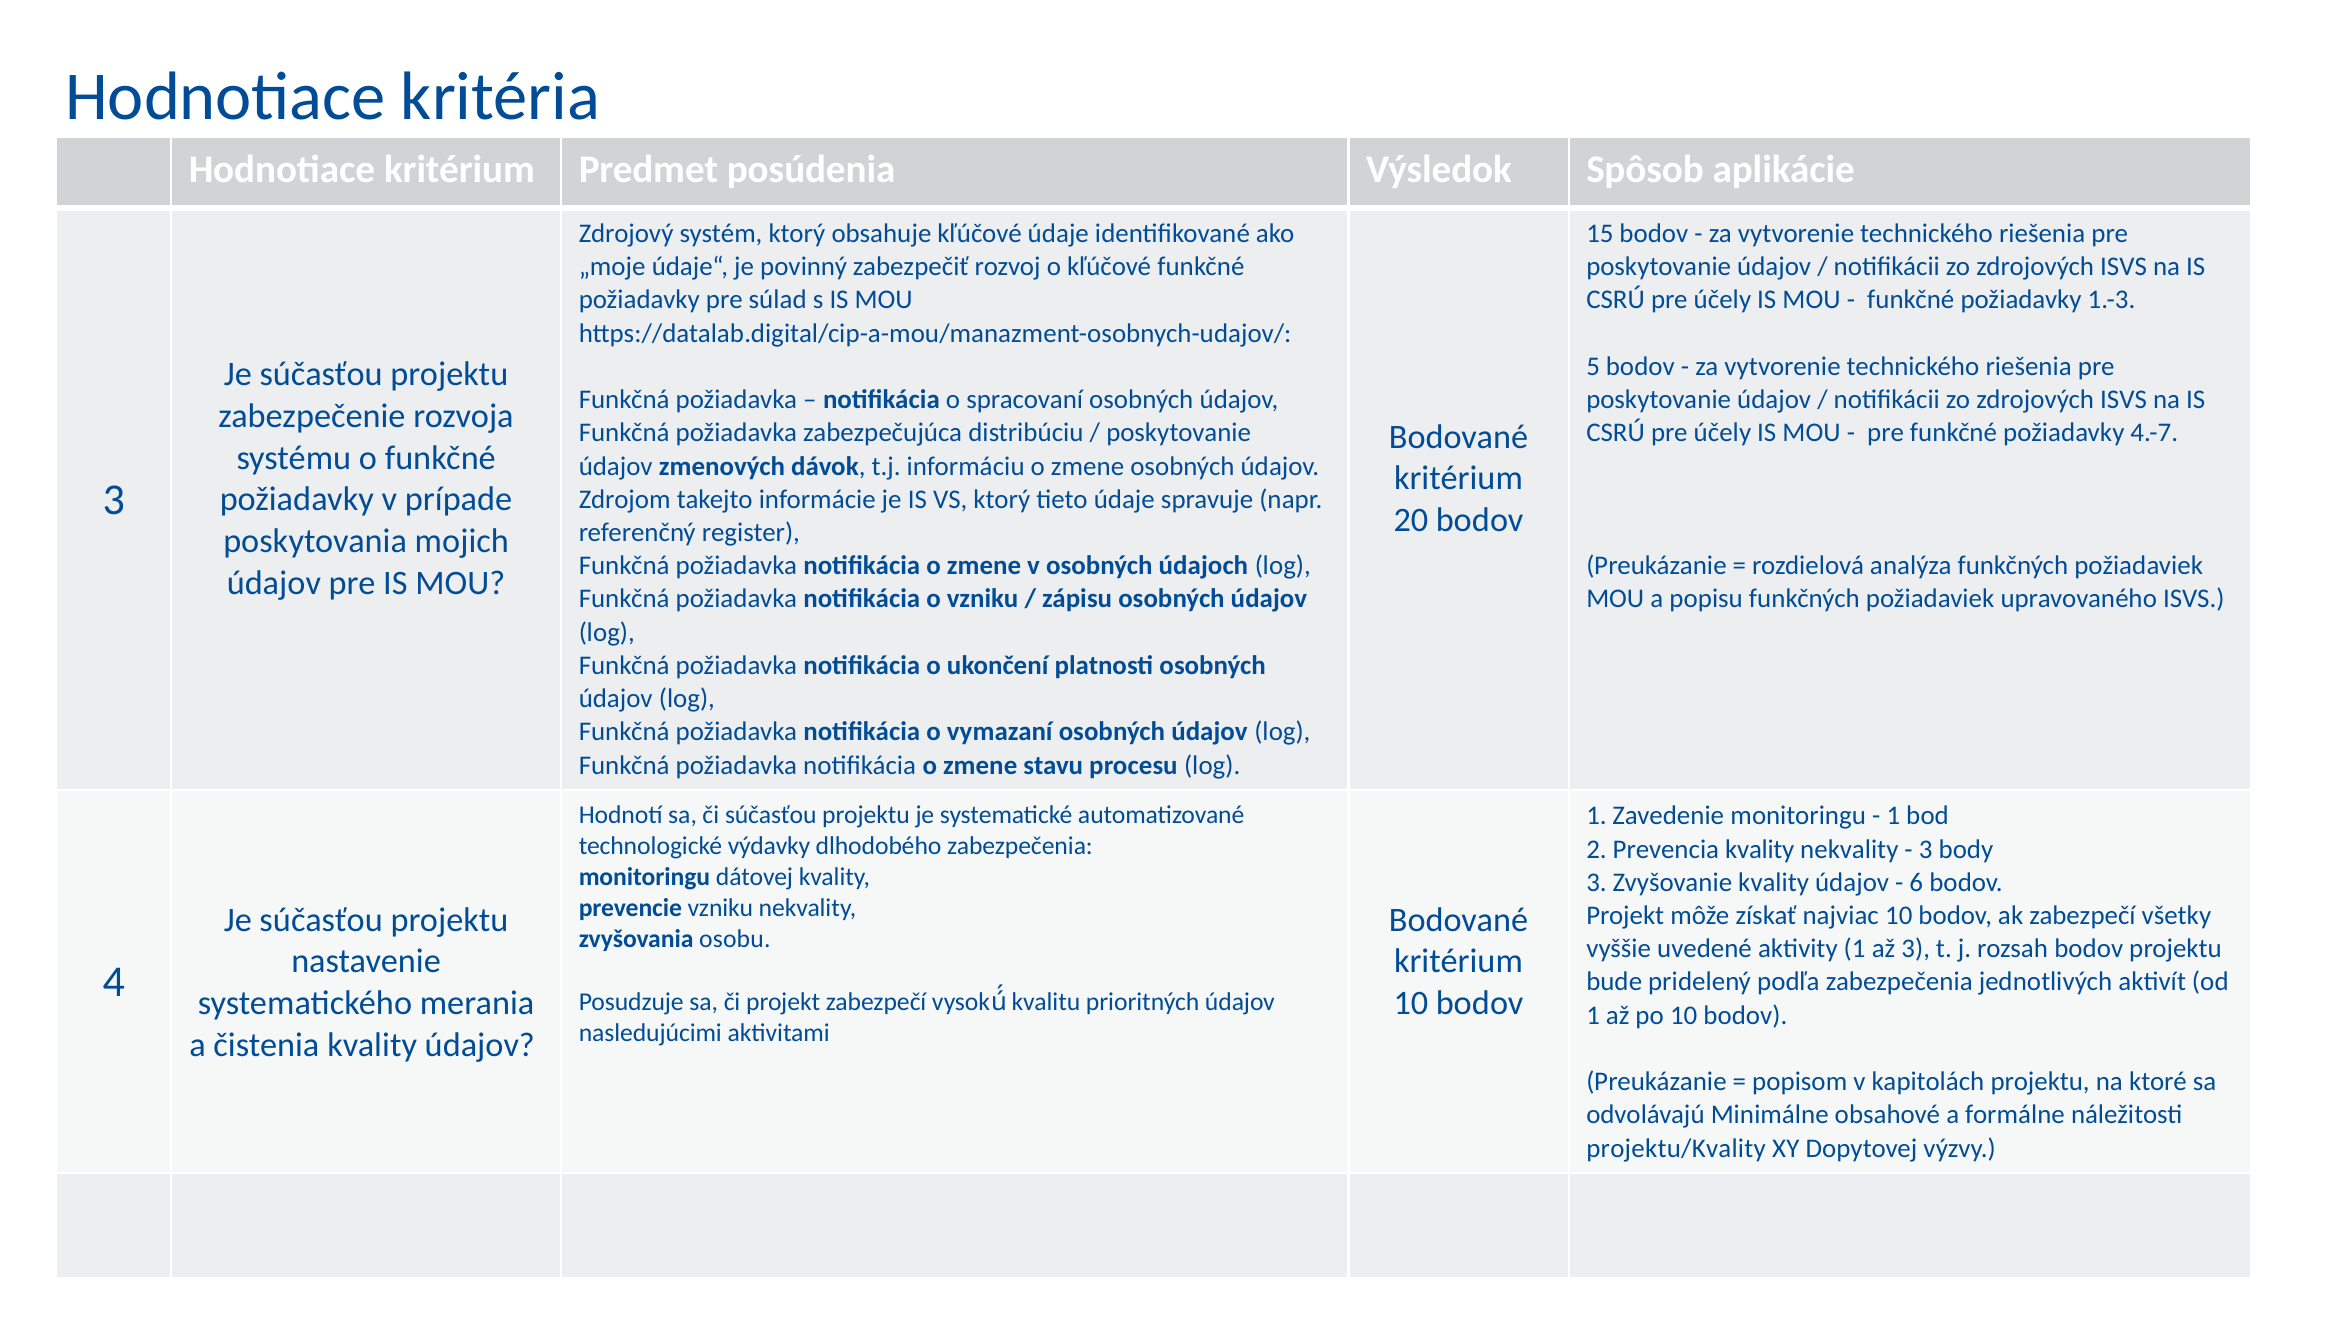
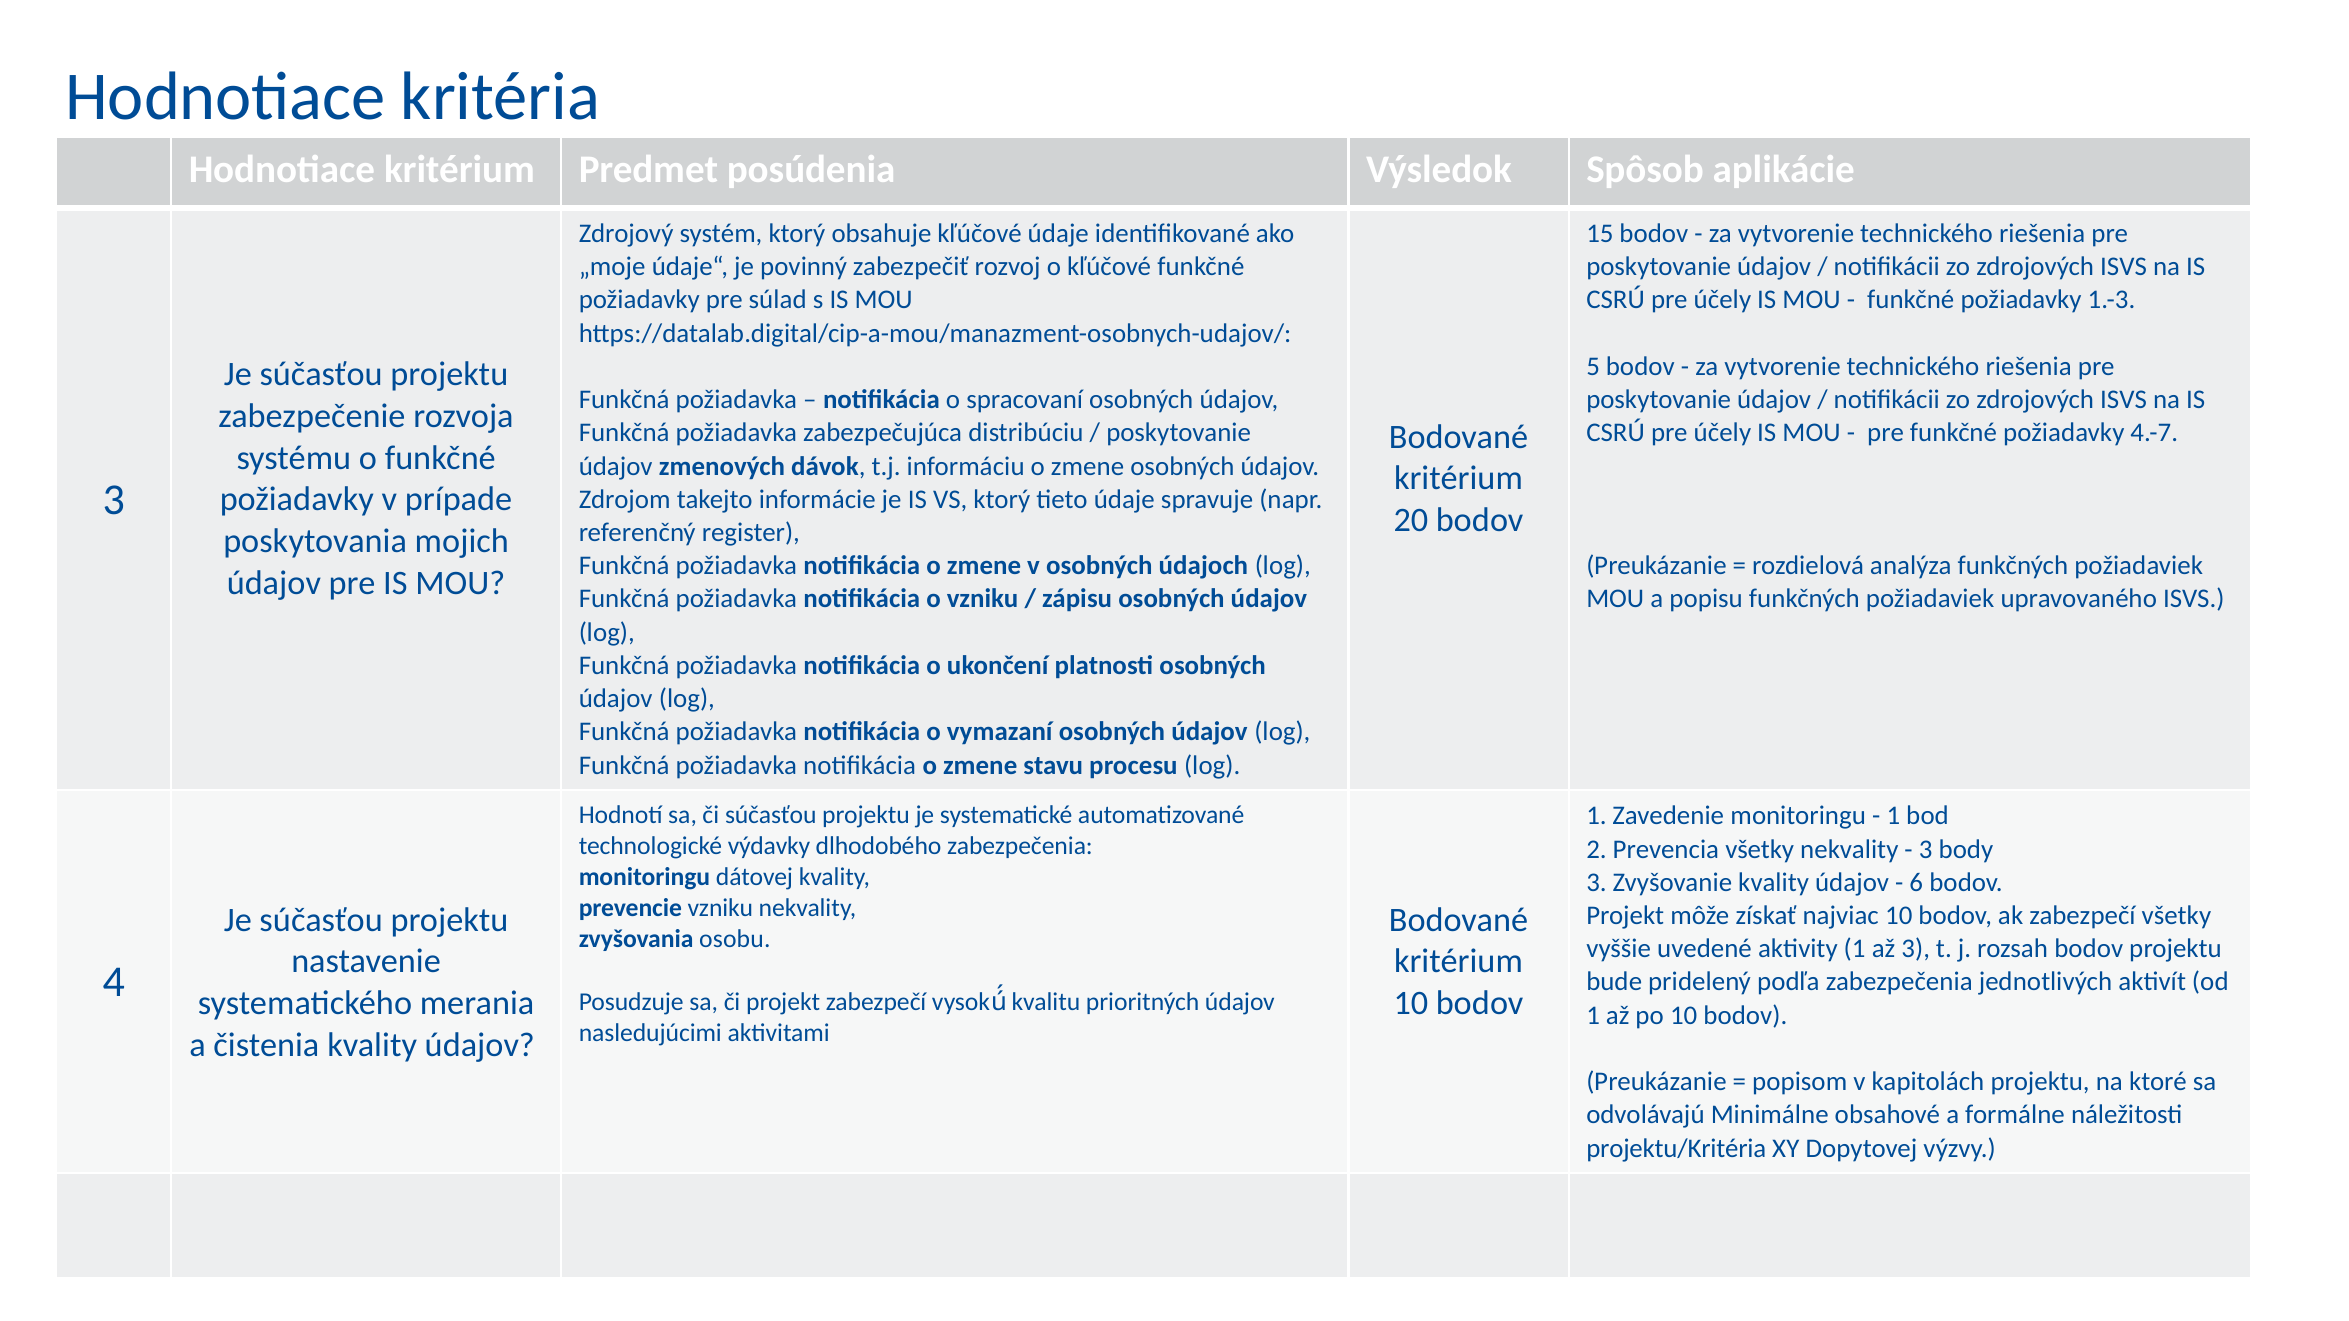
Prevencia kvality: kvality -> všetky
projektu/Kvality: projektu/Kvality -> projektu/Kritéria
